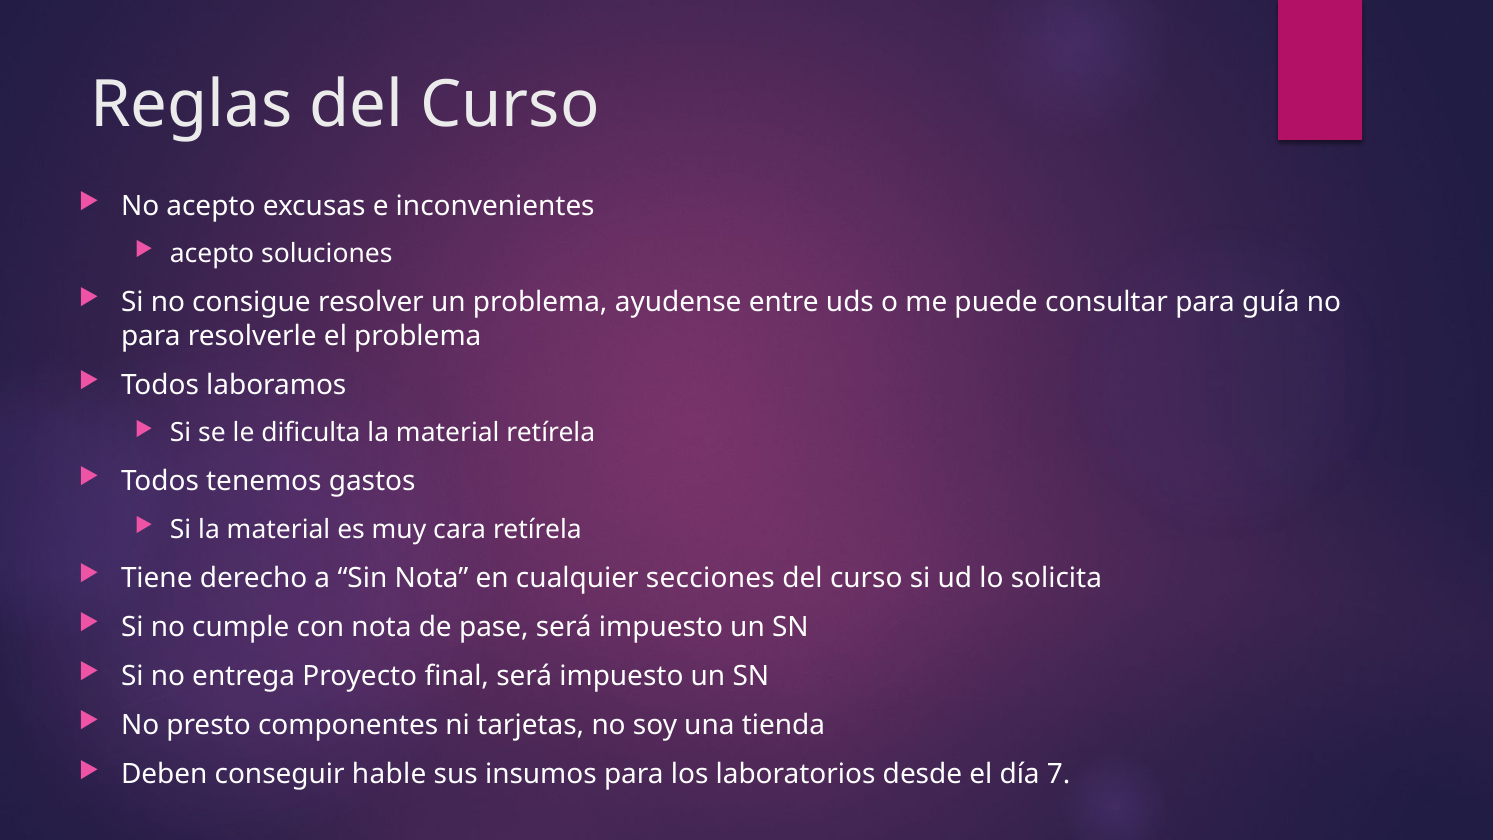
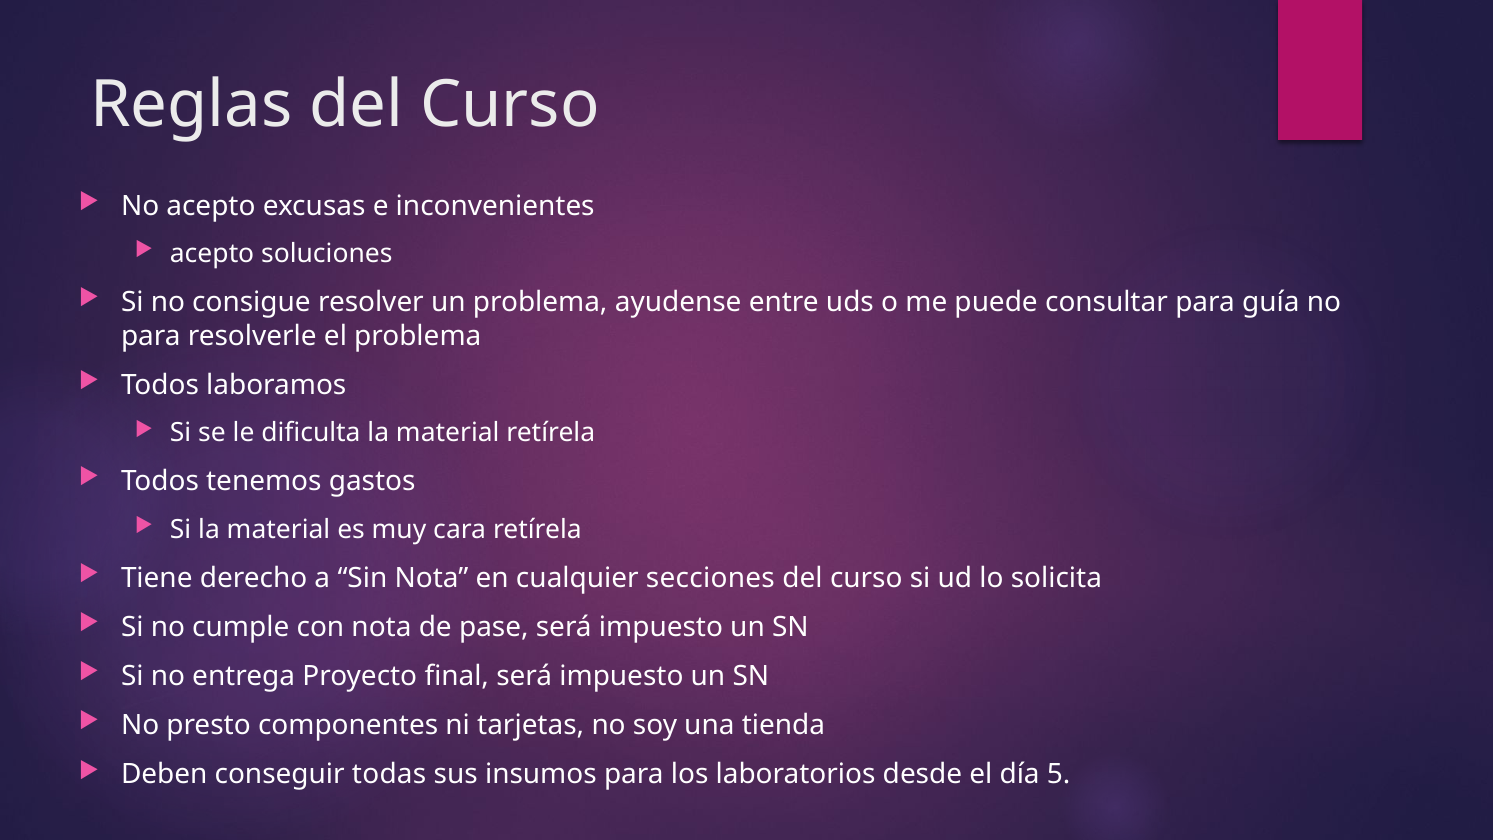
hable: hable -> todas
7: 7 -> 5
